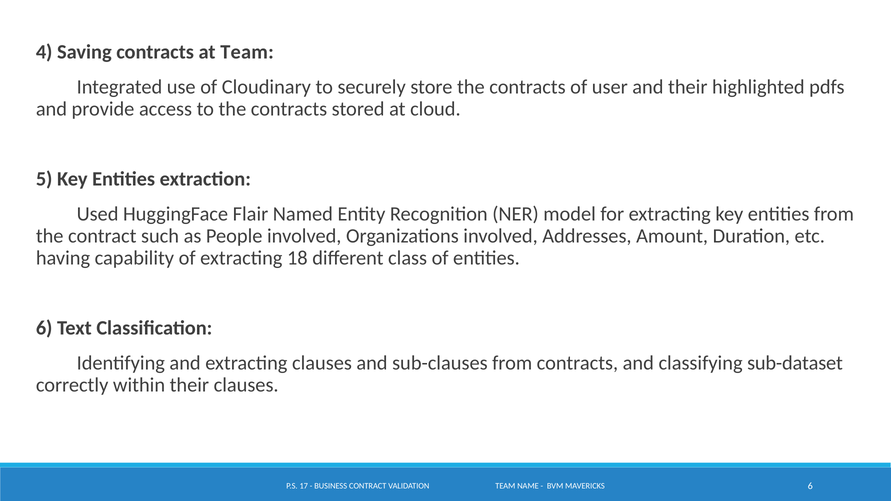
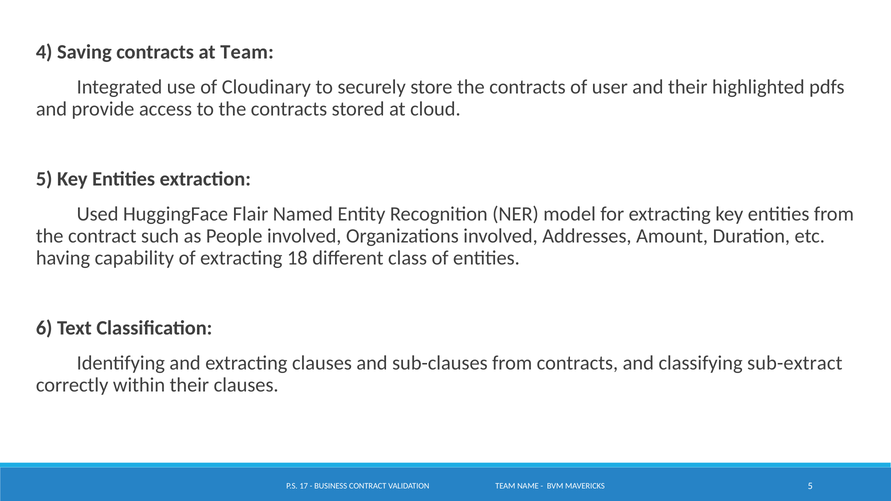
sub-dataset: sub-dataset -> sub-extract
MAVERICKS 6: 6 -> 5
